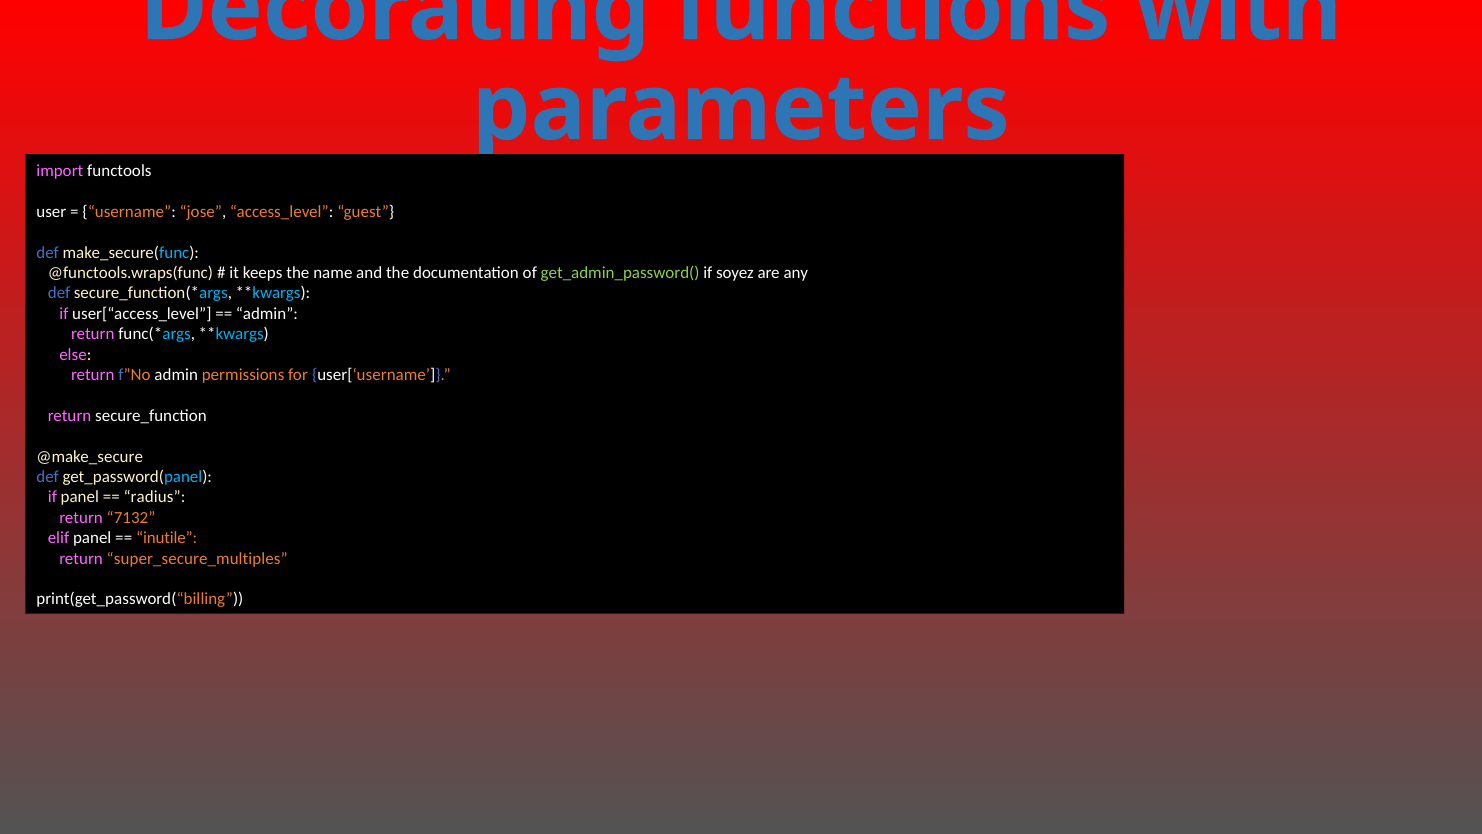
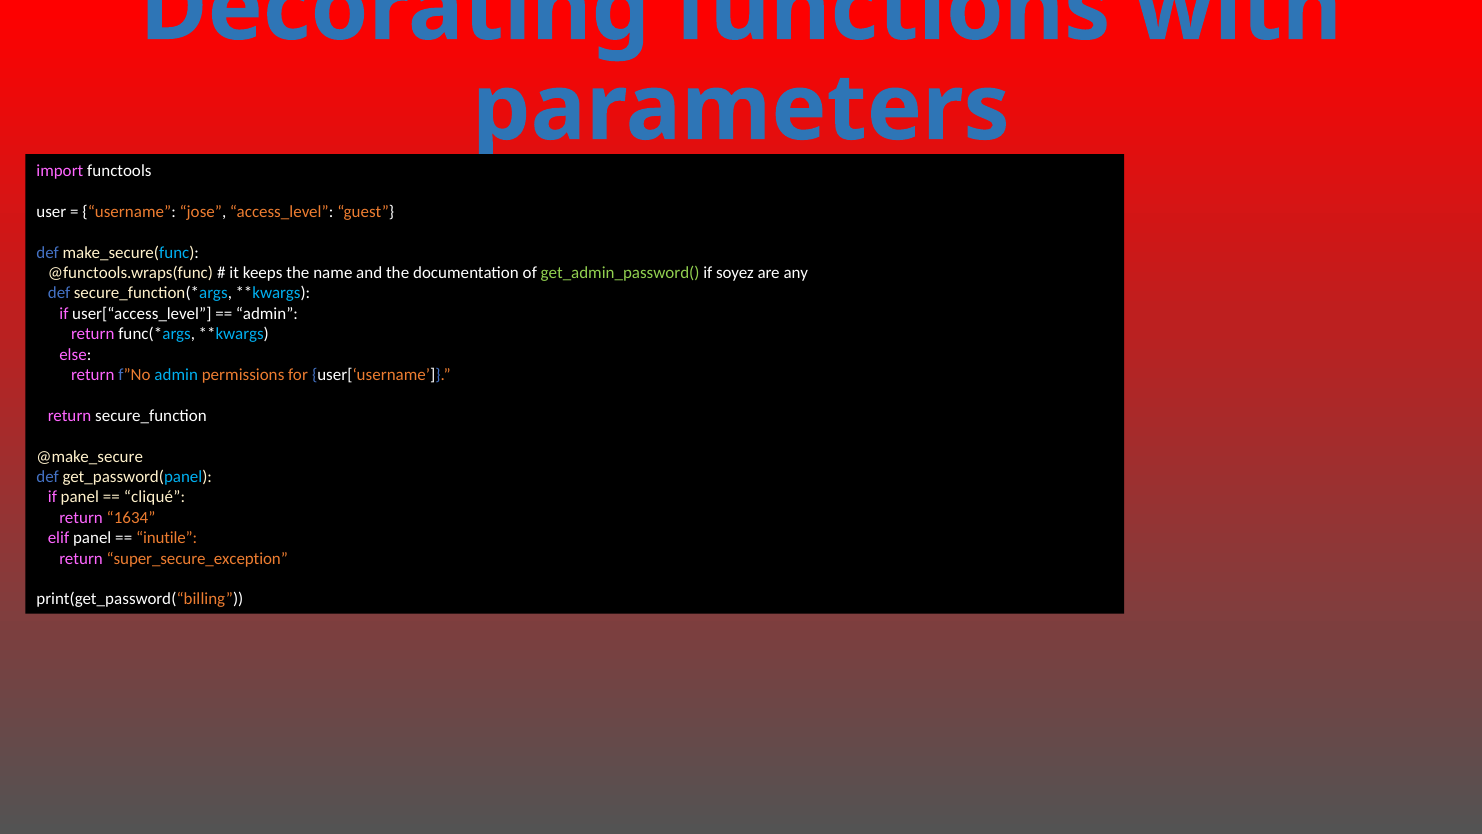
admin at (176, 375) colour: white -> light blue
radius: radius -> cliqué
7132: 7132 -> 1634
super_secure_multiples: super_secure_multiples -> super_secure_exception
